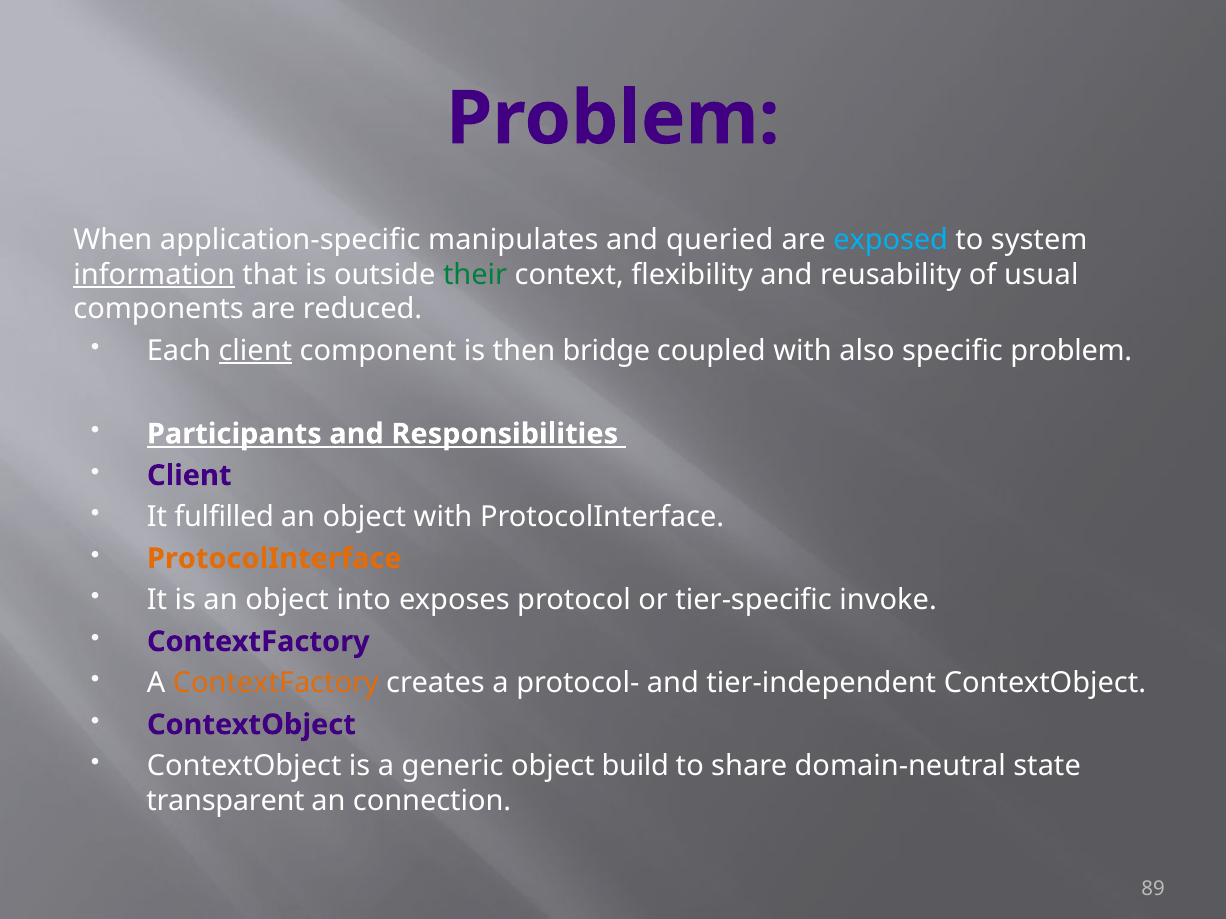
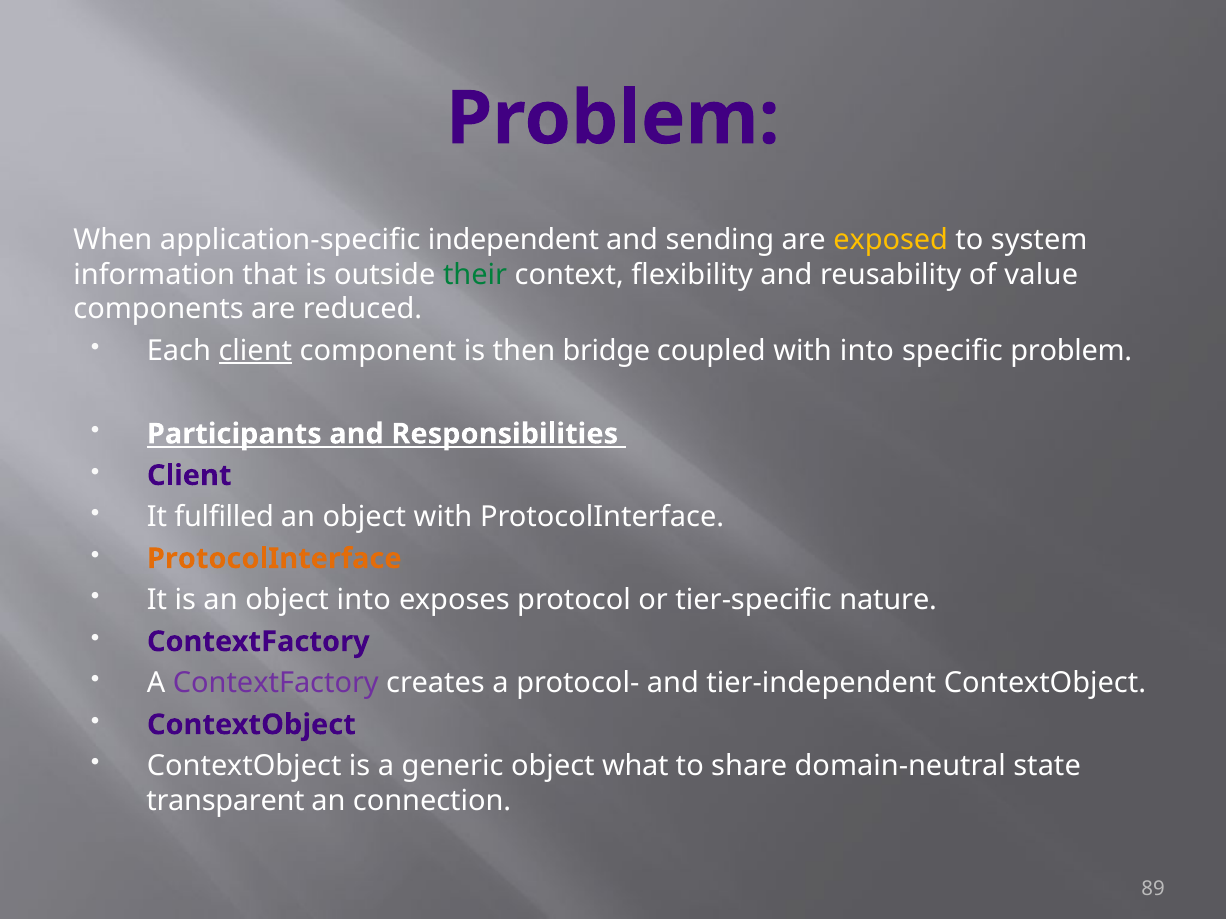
manipulates: manipulates -> independent
queried: queried -> sending
exposed colour: light blue -> yellow
information underline: present -> none
usual: usual -> value
with also: also -> into
invoke: invoke -> nature
ContextFactory at (276, 684) colour: orange -> purple
build: build -> what
